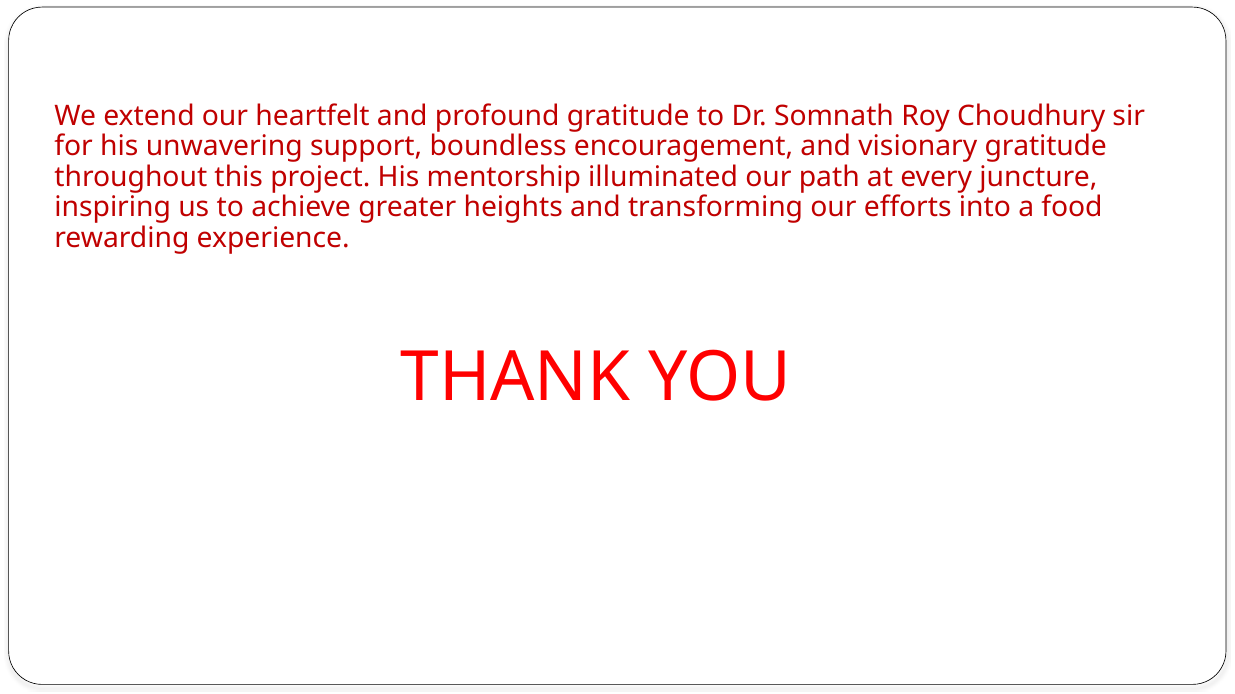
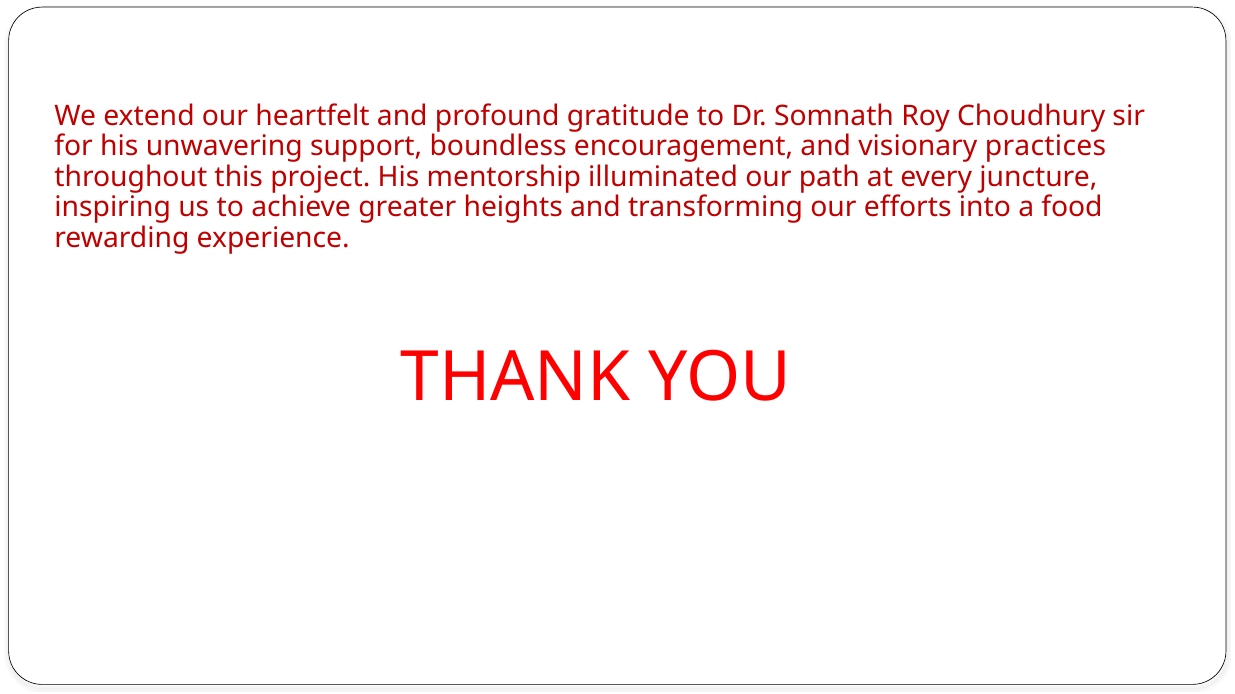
visionary gratitude: gratitude -> practices
